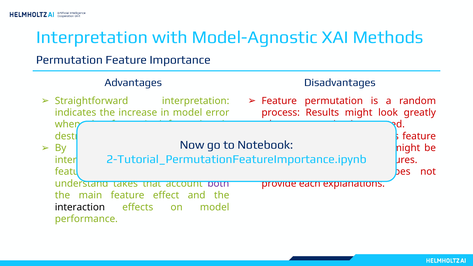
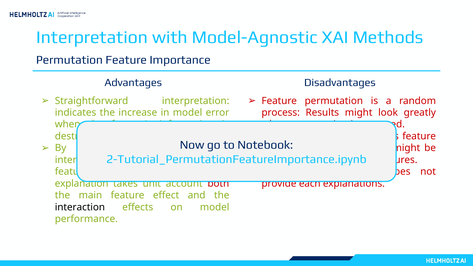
understand: understand -> explanation
that: that -> unit
both colour: purple -> red
